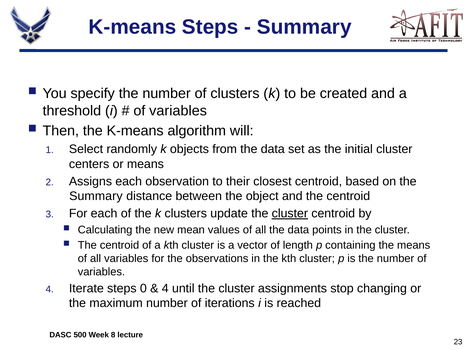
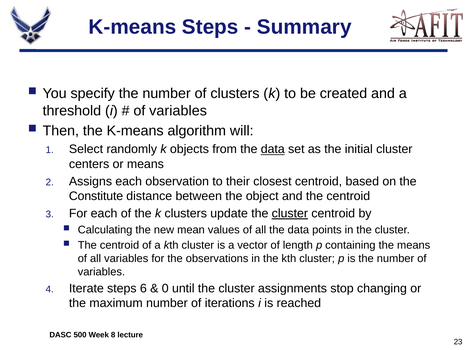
data at (273, 149) underline: none -> present
Summary at (96, 196): Summary -> Constitute
0: 0 -> 6
4 at (165, 289): 4 -> 0
